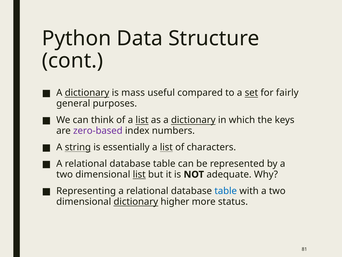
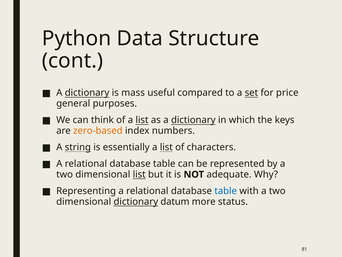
fairly: fairly -> price
zero-based colour: purple -> orange
higher: higher -> datum
